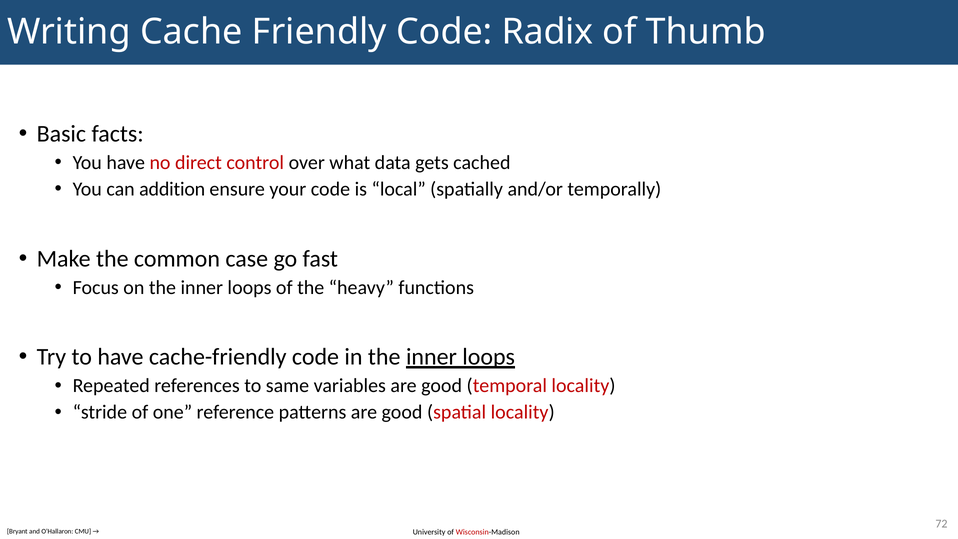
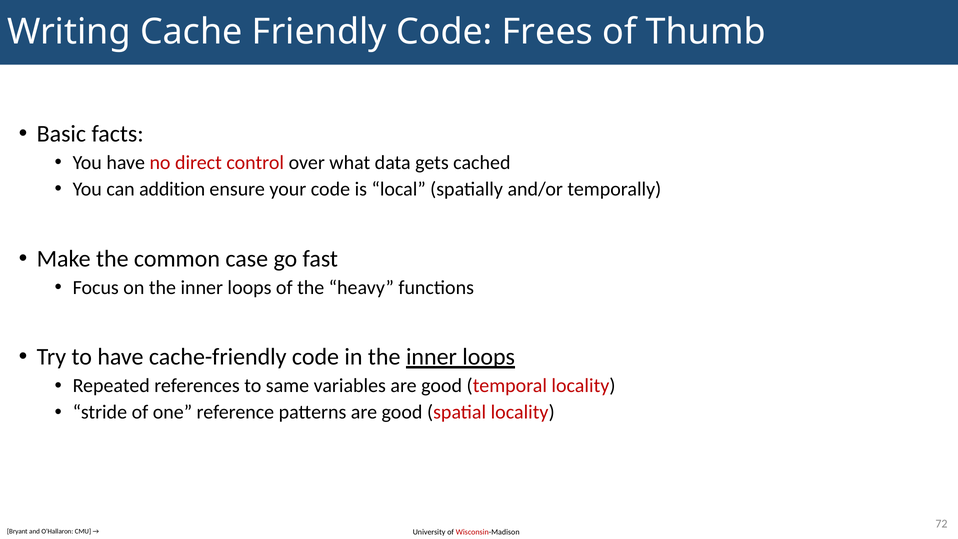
Radix: Radix -> Frees
